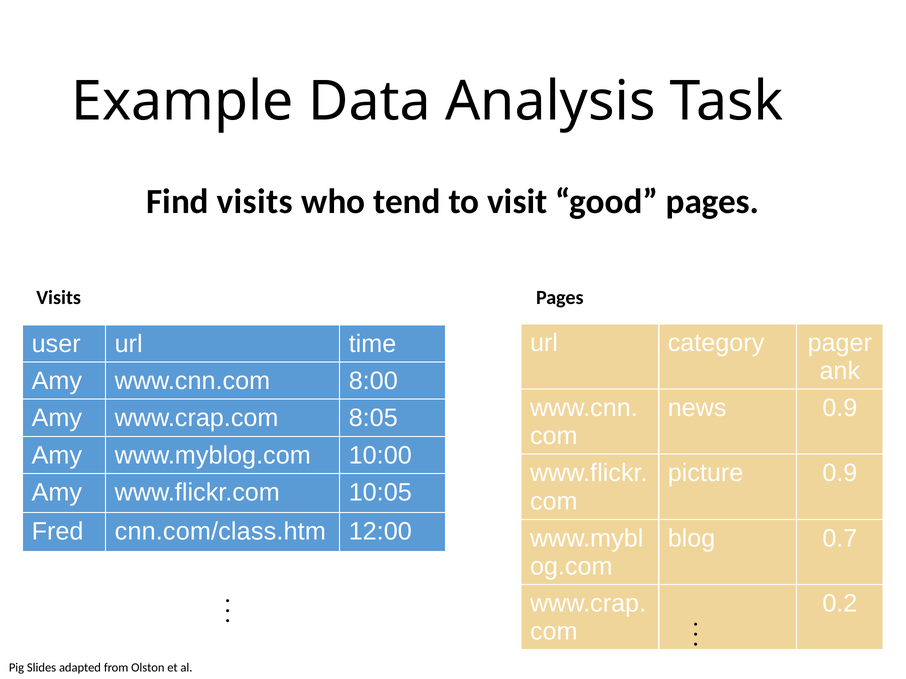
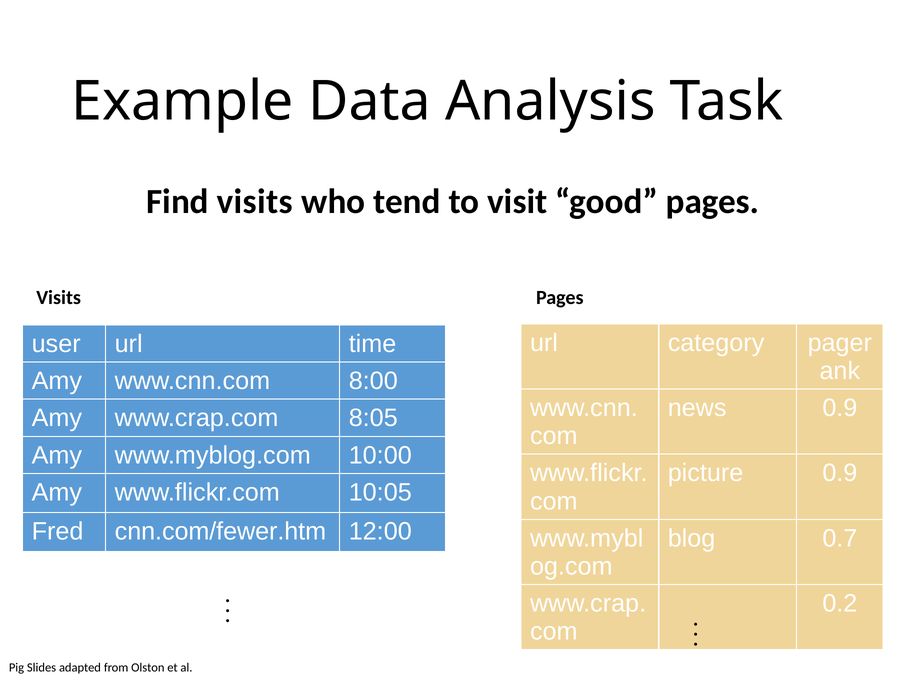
cnn.com/class.htm: cnn.com/class.htm -> cnn.com/fewer.htm
